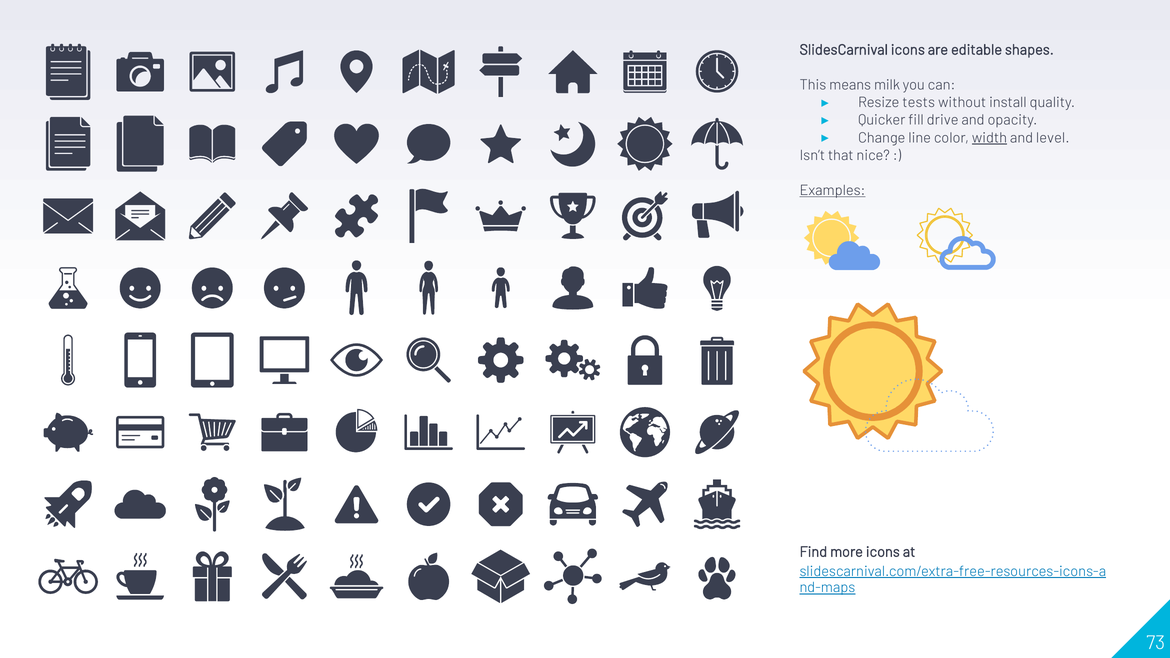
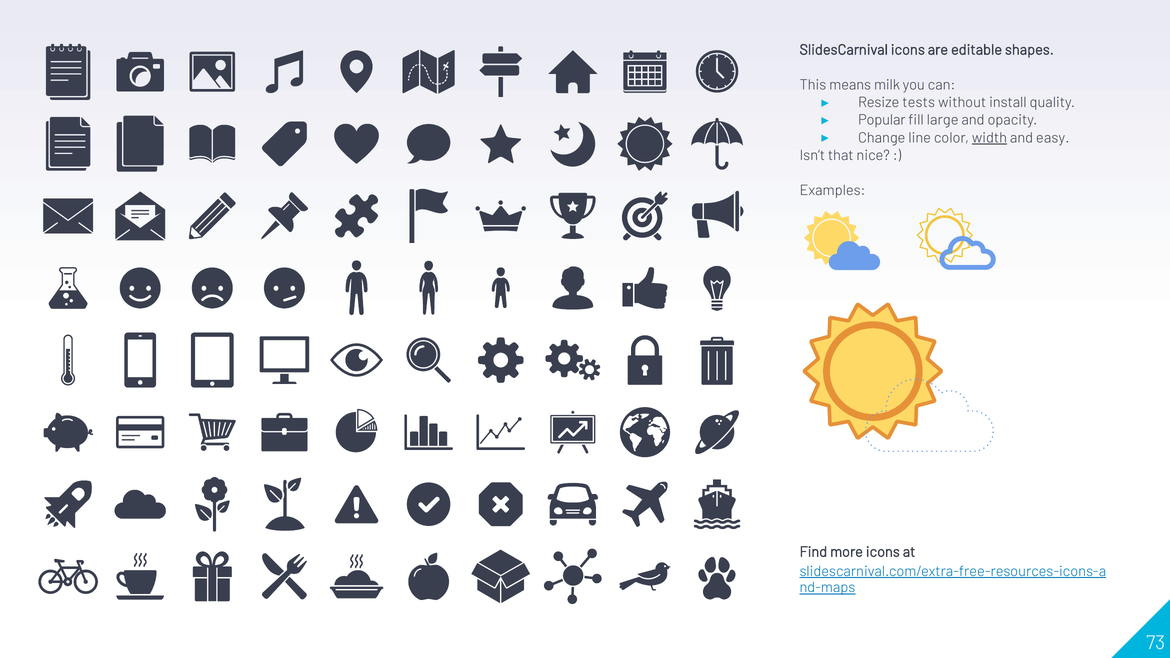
Quicker: Quicker -> Popular
drive: drive -> large
level: level -> easy
Examples underline: present -> none
